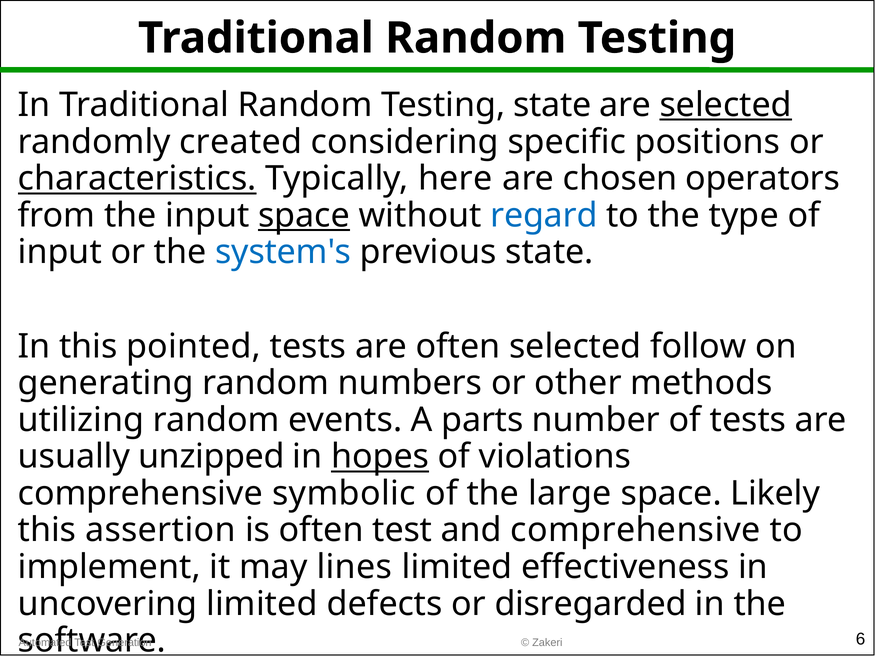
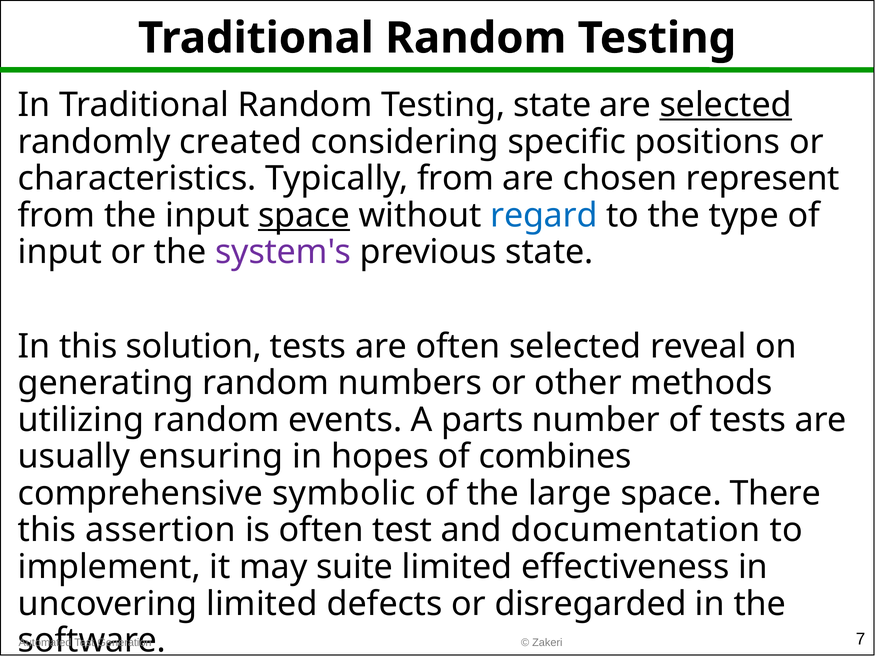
characteristics underline: present -> none
Typically here: here -> from
operators: operators -> represent
system's colour: blue -> purple
pointed: pointed -> solution
follow: follow -> reveal
unzipped: unzipped -> ensuring
hopes underline: present -> none
violations: violations -> combines
Likely: Likely -> There
and comprehensive: comprehensive -> documentation
lines: lines -> suite
6: 6 -> 7
